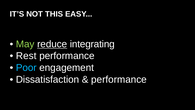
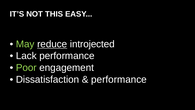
integrating: integrating -> introjected
Rest: Rest -> Lack
Poor colour: light blue -> light green
